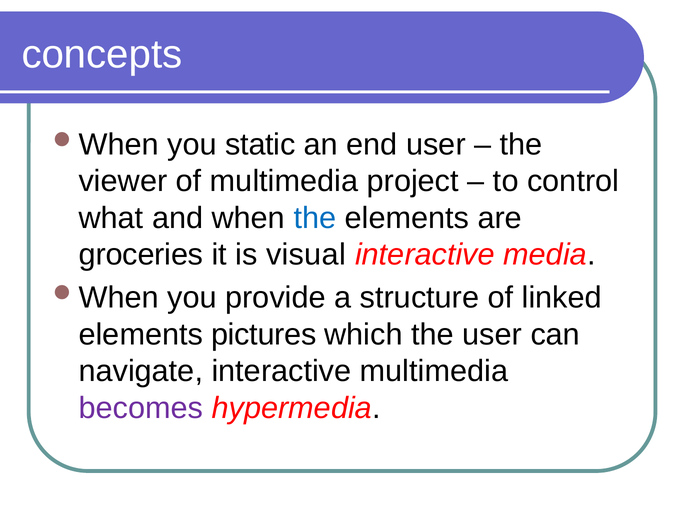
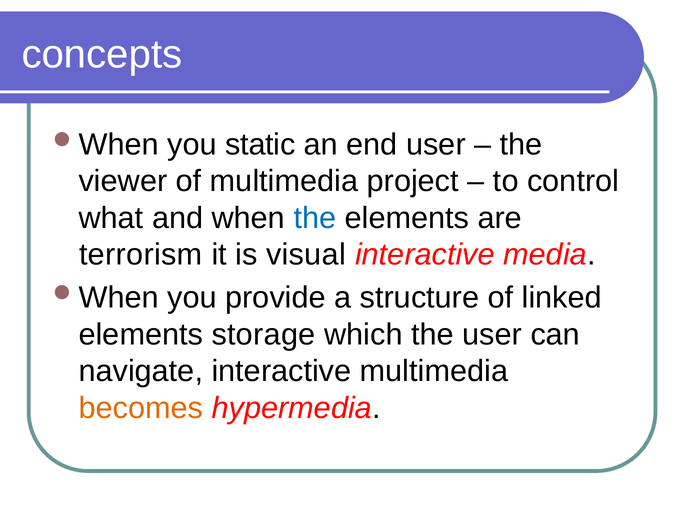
groceries: groceries -> terrorism
pictures: pictures -> storage
becomes colour: purple -> orange
